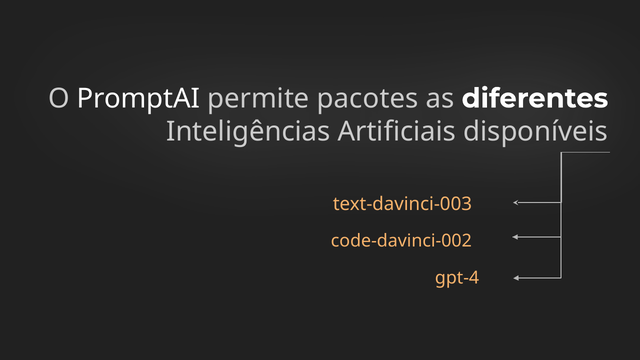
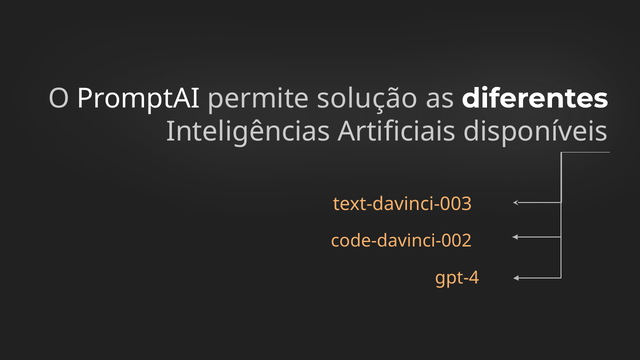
pacotes: pacotes -> solução
